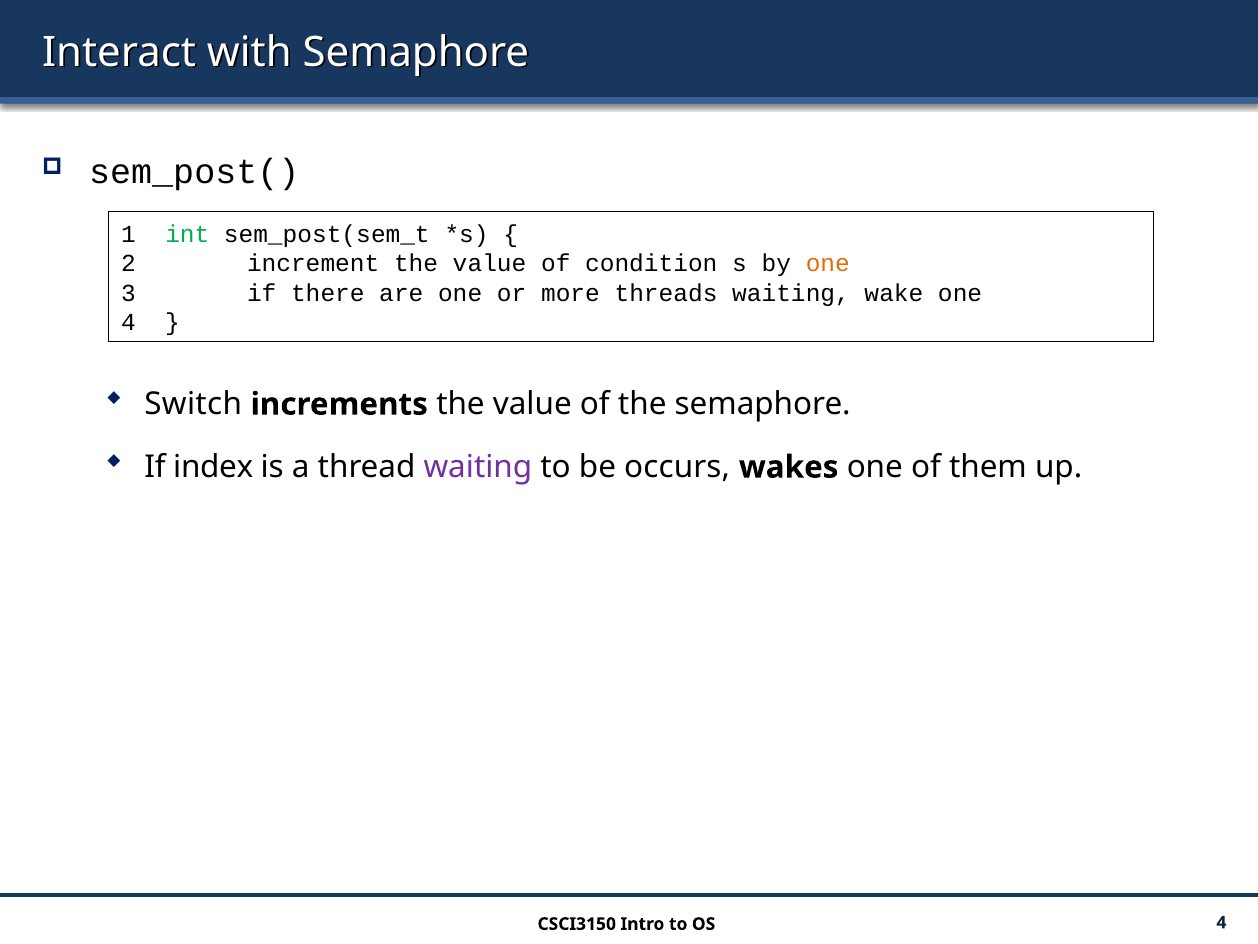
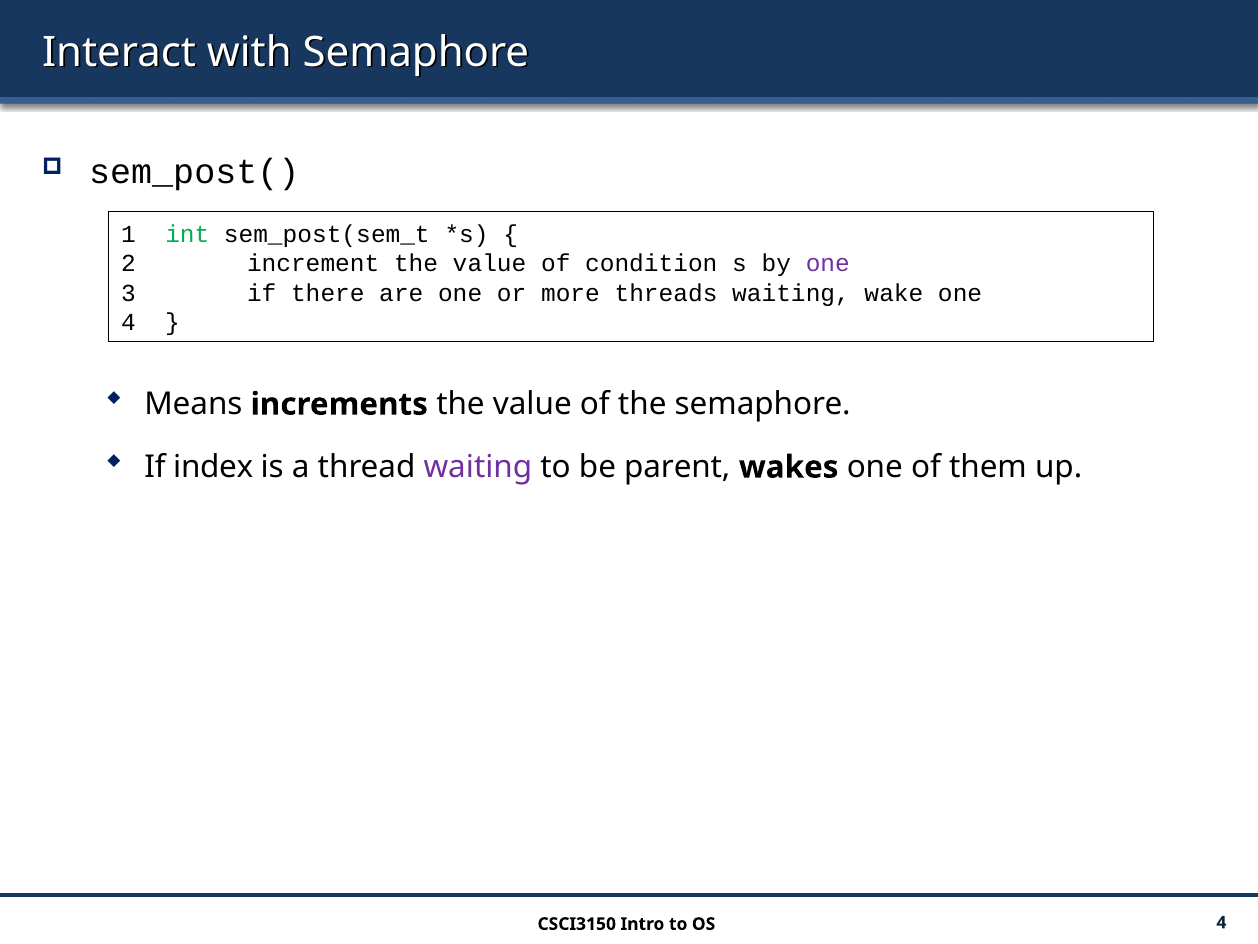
one at (828, 264) colour: orange -> purple
Switch: Switch -> Means
occurs: occurs -> parent
